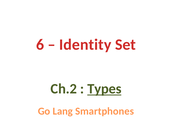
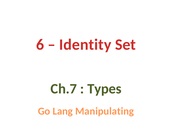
Ch.2: Ch.2 -> Ch.7
Types underline: present -> none
Smartphones: Smartphones -> Manipulating
